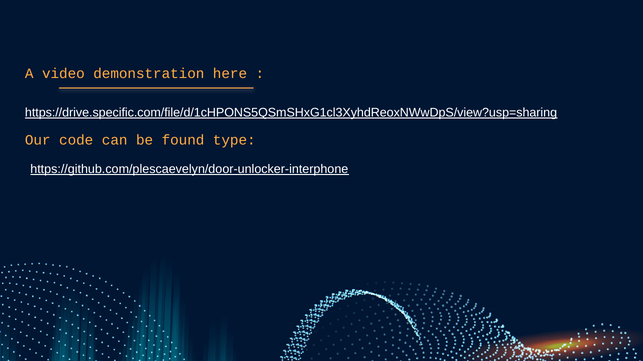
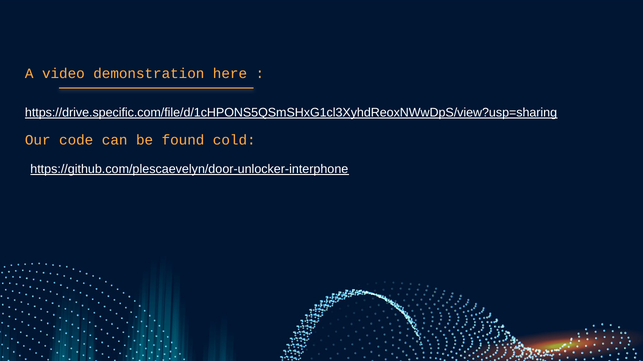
type: type -> cold
